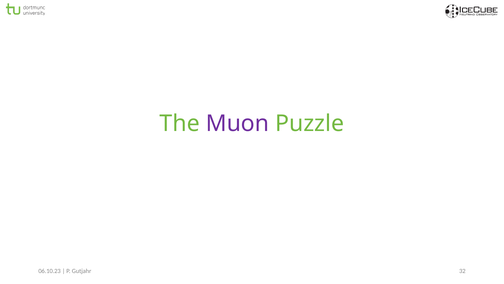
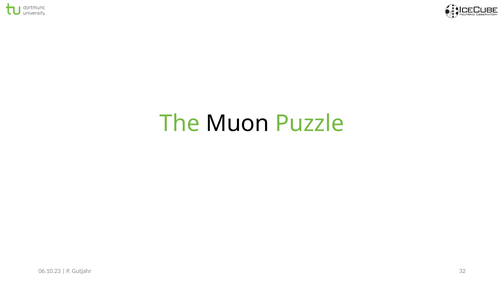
Muon colour: purple -> black
